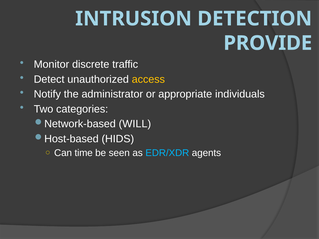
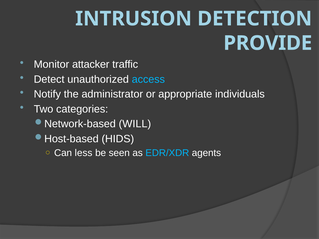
discrete: discrete -> attacker
access colour: yellow -> light blue
time: time -> less
